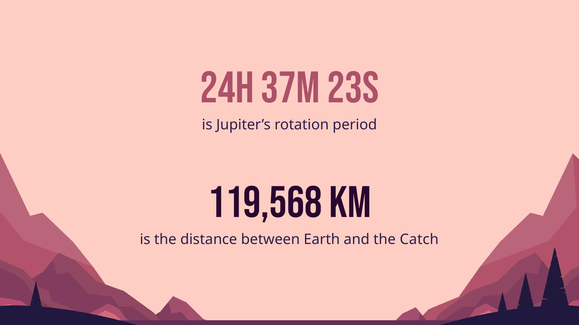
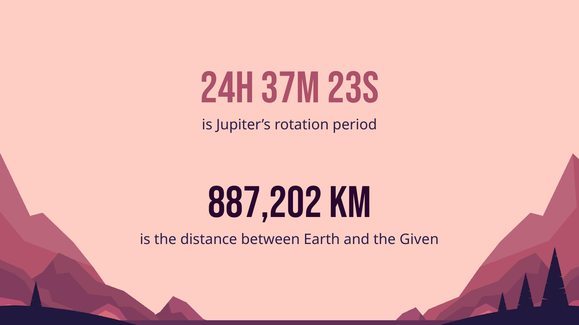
119,568: 119,568 -> 887,202
Catch: Catch -> Given
